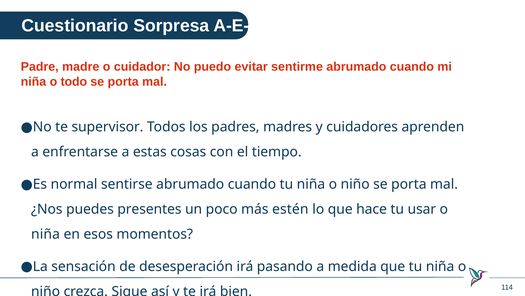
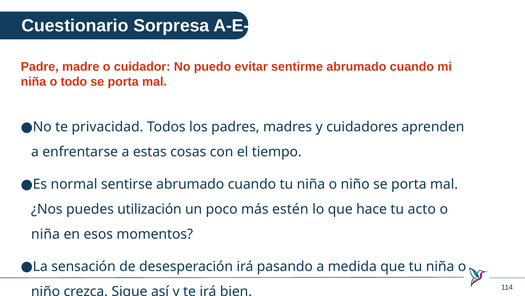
supervisor: supervisor -> privacidad
presentes: presentes -> utilización
usar: usar -> acto
